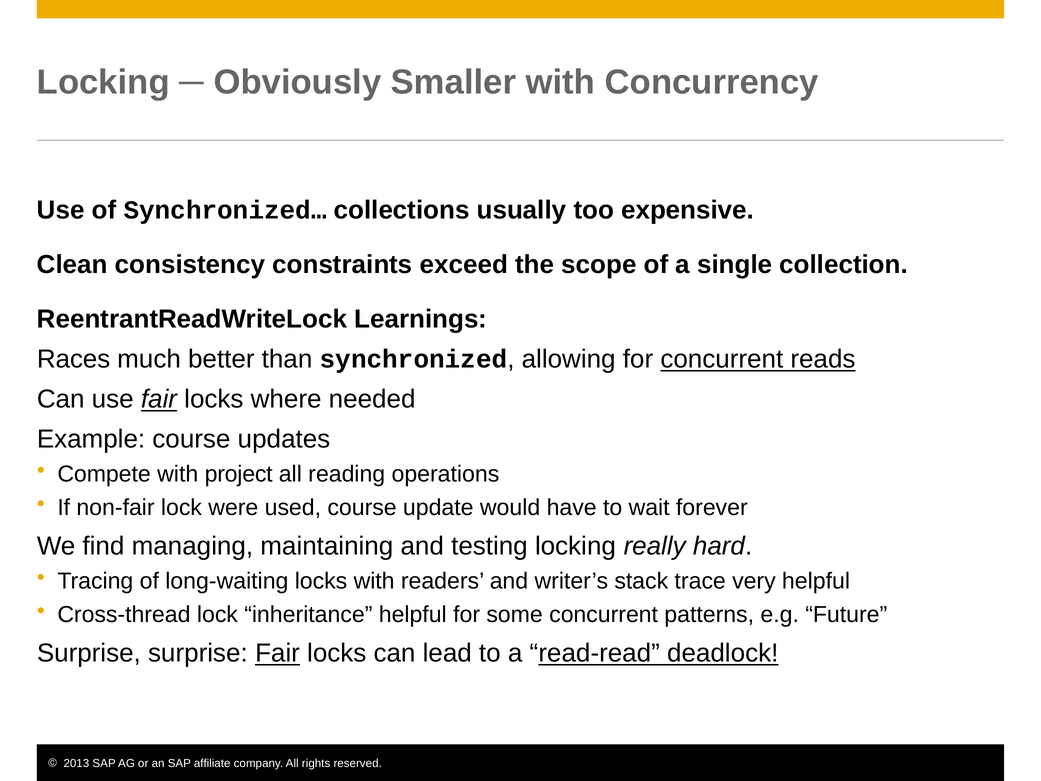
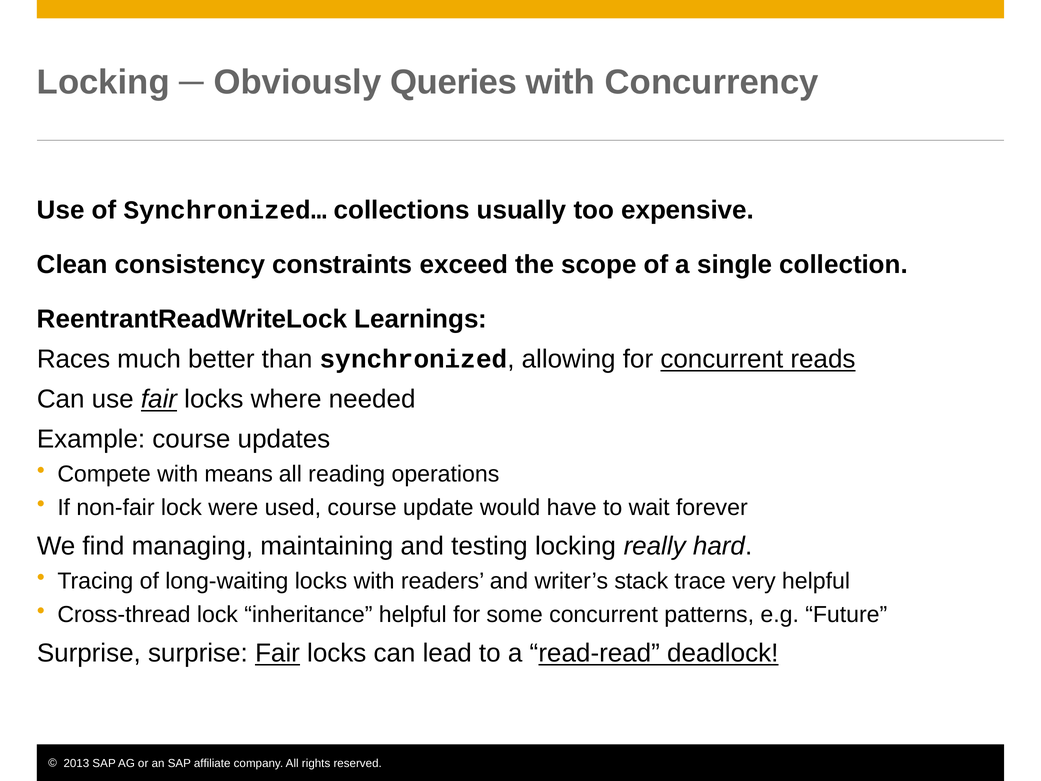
Smaller: Smaller -> Queries
project: project -> means
